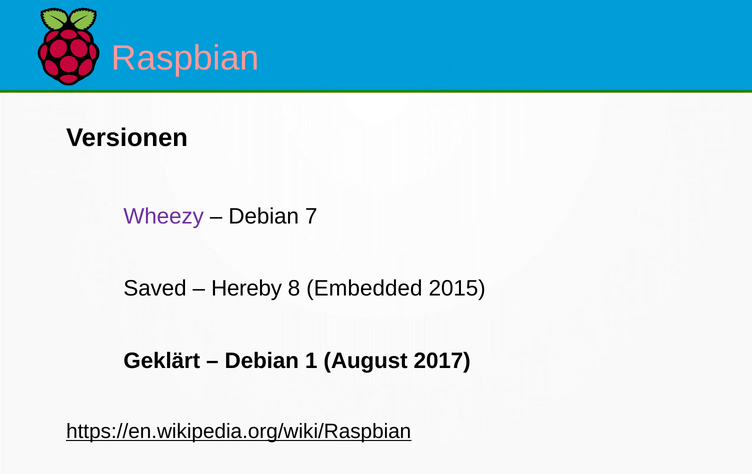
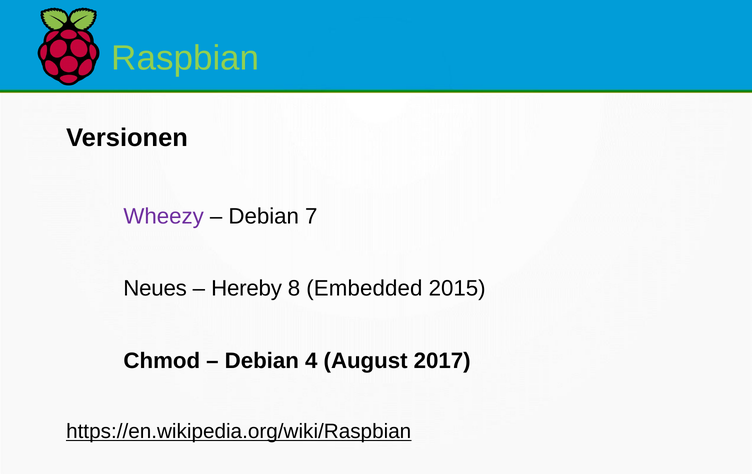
Raspbian colour: pink -> light green
Saved: Saved -> Neues
Geklärt: Geklärt -> Chmod
1: 1 -> 4
